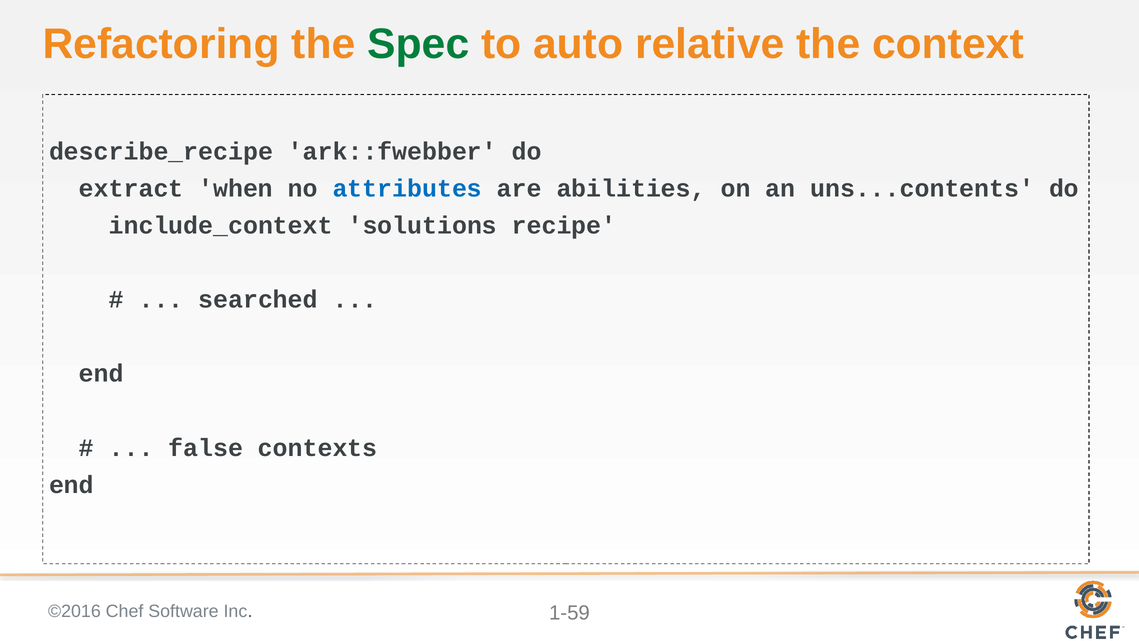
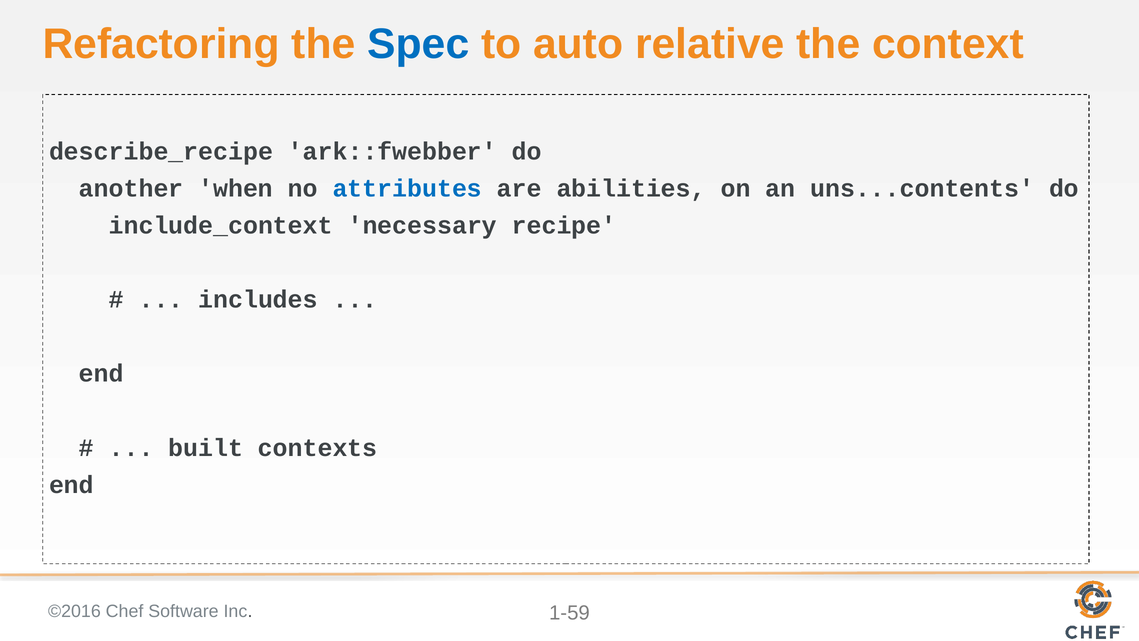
Spec colour: green -> blue
extract: extract -> another
solutions: solutions -> necessary
searched: searched -> includes
false: false -> built
